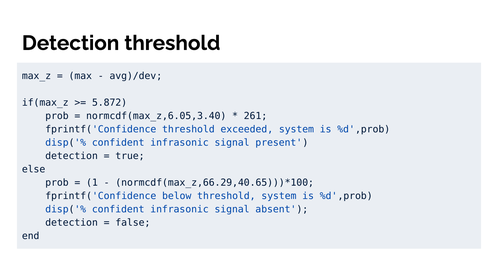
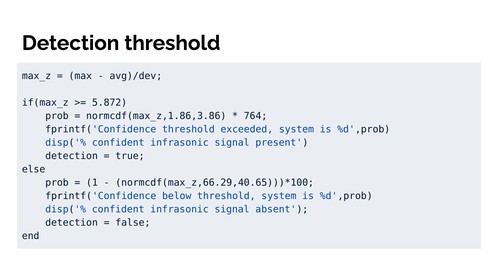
normcdf(max_z,6.05,3.40: normcdf(max_z,6.05,3.40 -> normcdf(max_z,1.86,3.86
261: 261 -> 764
